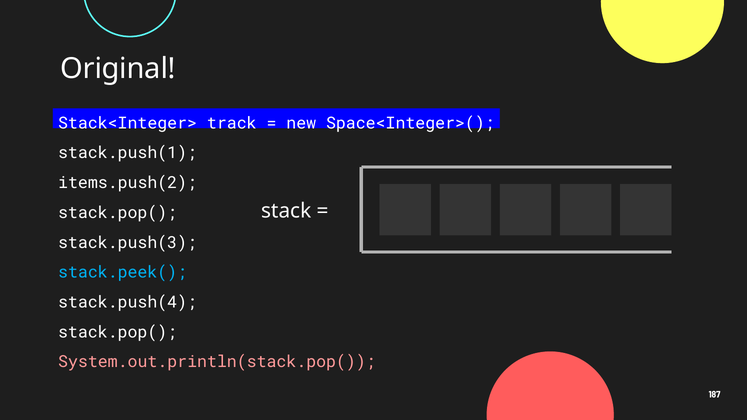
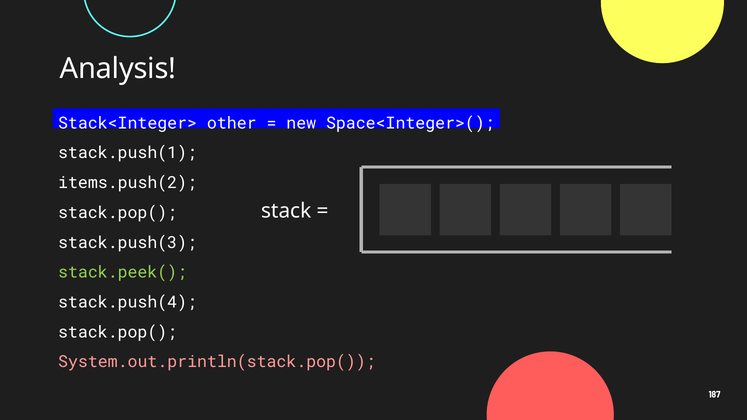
Original: Original -> Analysis
track: track -> other
stack.peek( colour: light blue -> light green
